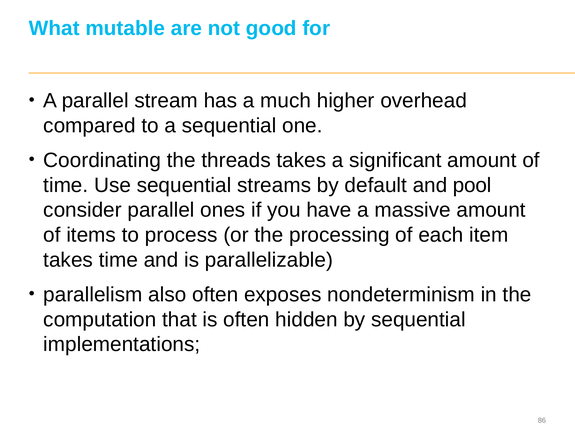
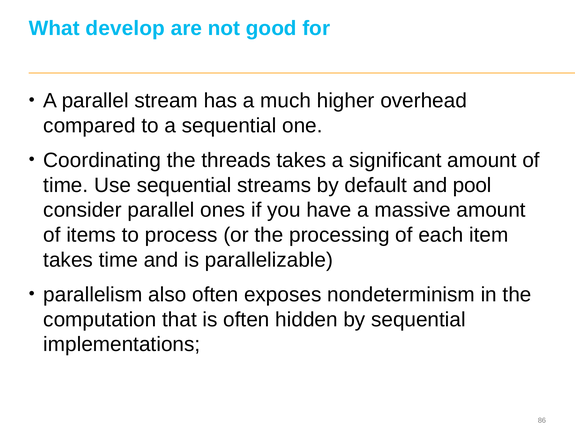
mutable: mutable -> develop
